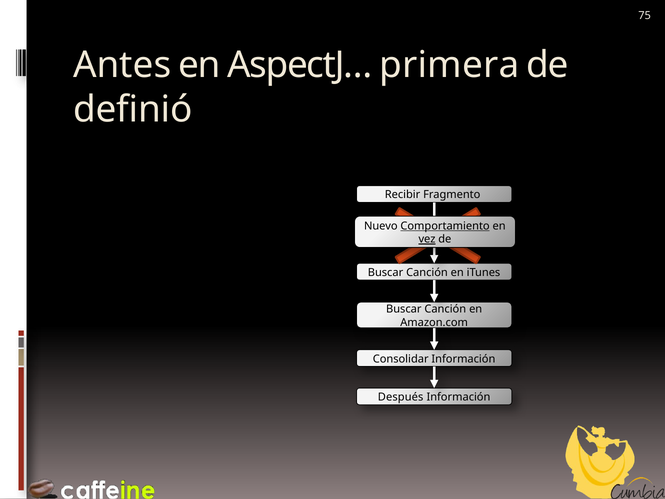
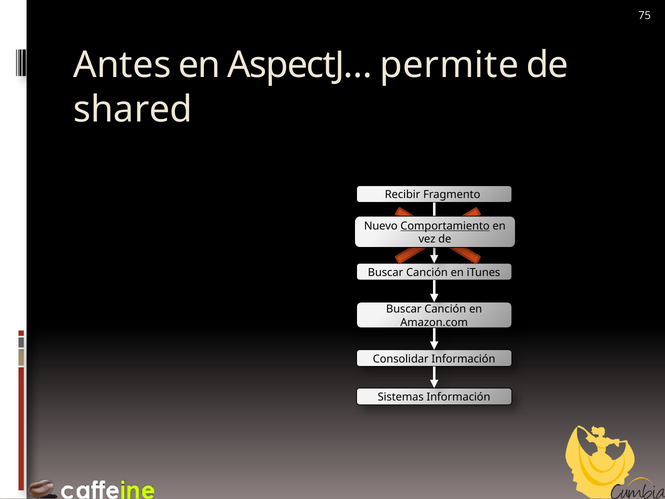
primera: primera -> permite
definió: definió -> shared
vez underline: present -> none
Después: Después -> Sistemas
